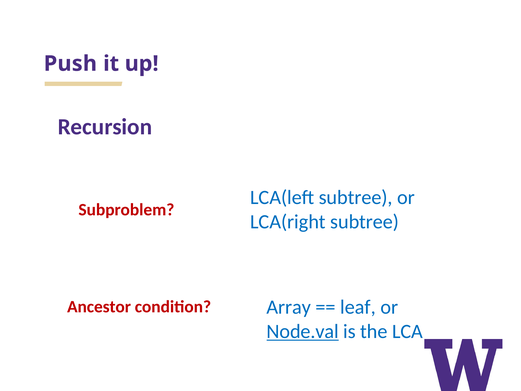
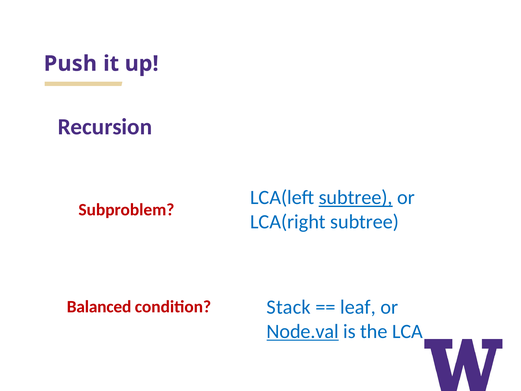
subtree at (356, 197) underline: none -> present
Array: Array -> Stack
Ancestor: Ancestor -> Balanced
